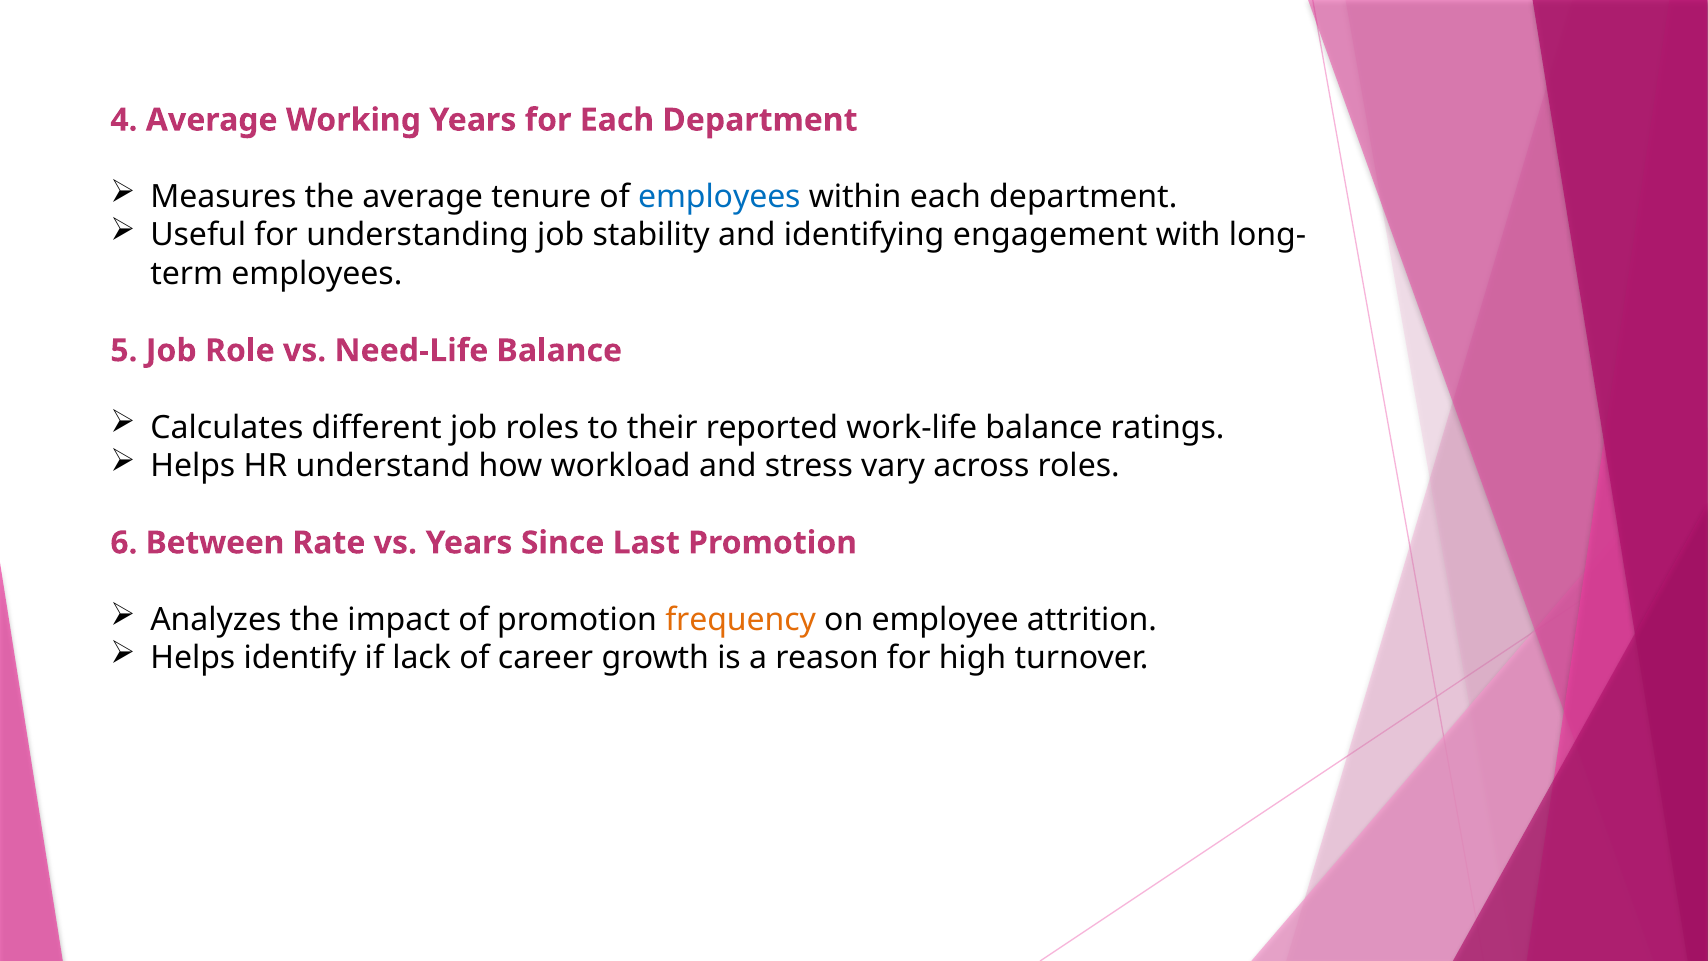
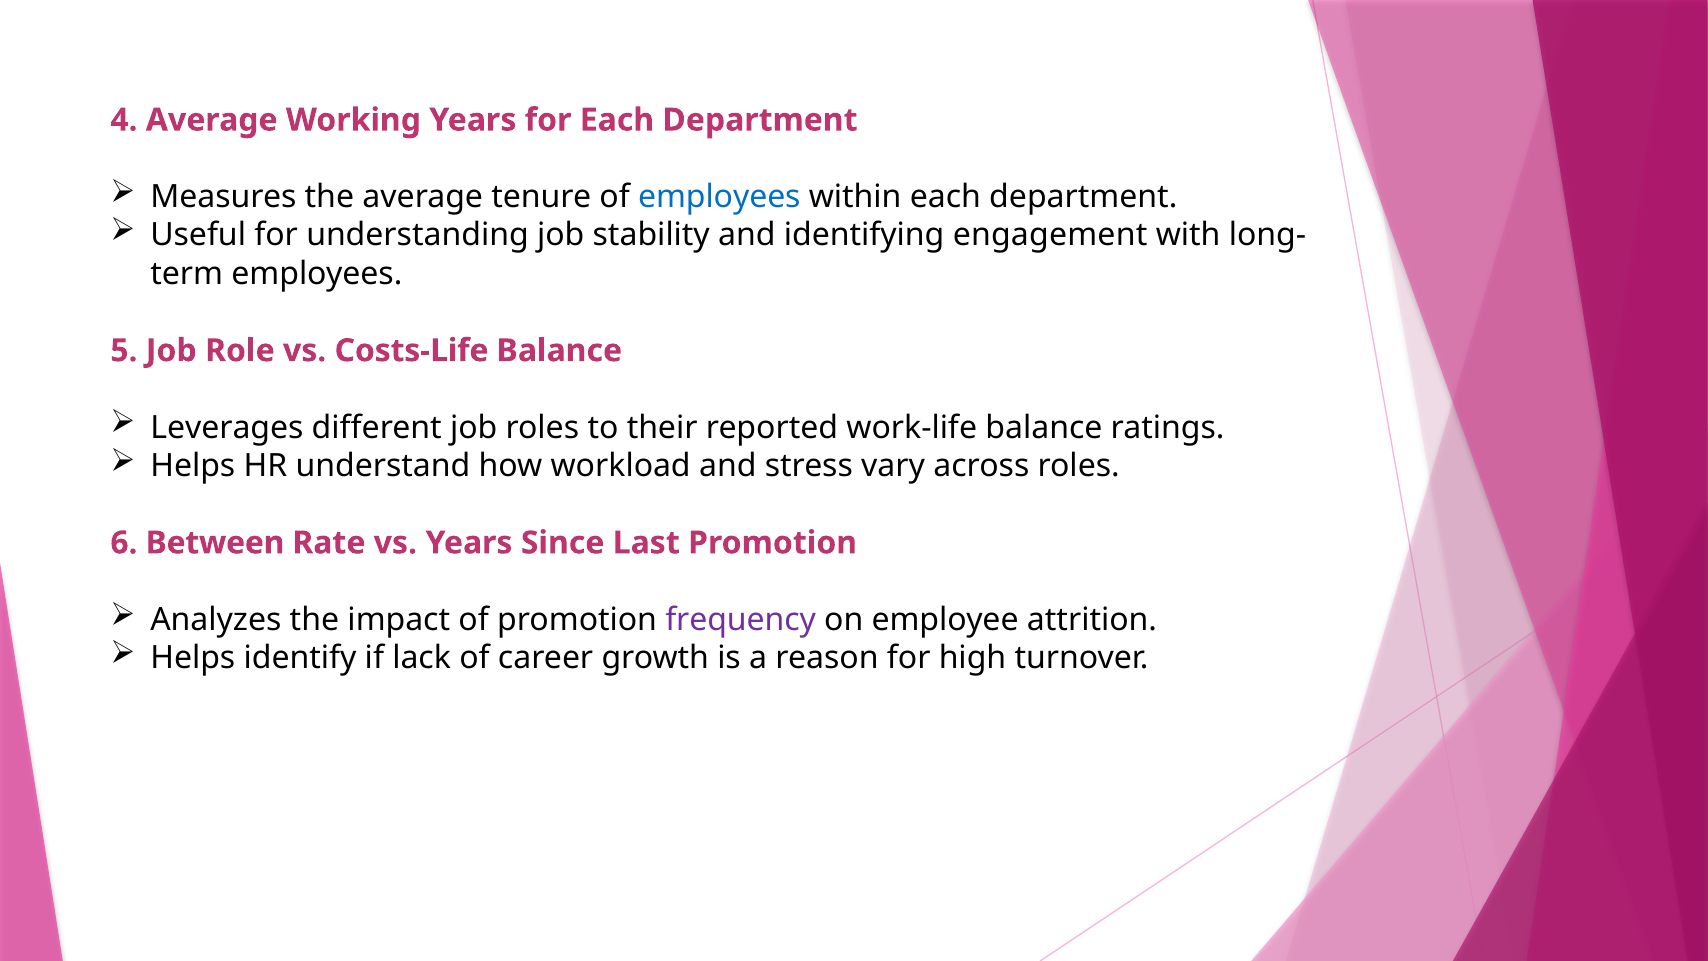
Need-Life: Need-Life -> Costs-Life
Calculates: Calculates -> Leverages
frequency colour: orange -> purple
